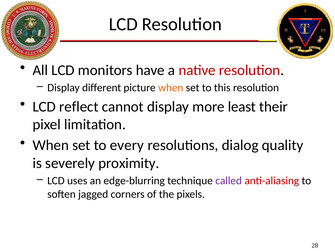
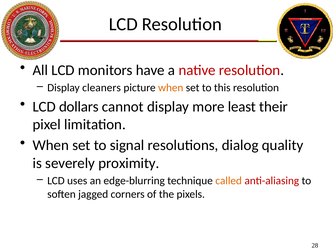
different: different -> cleaners
reflect: reflect -> dollars
every: every -> signal
called colour: purple -> orange
